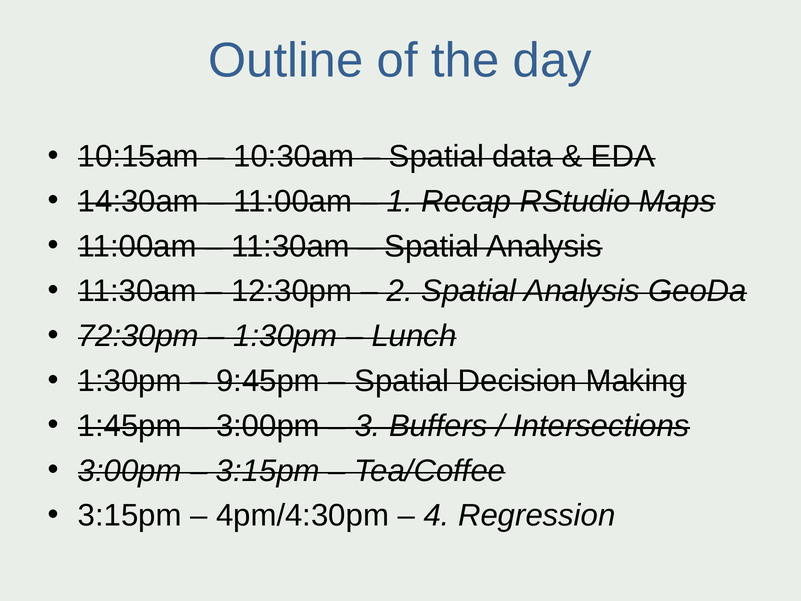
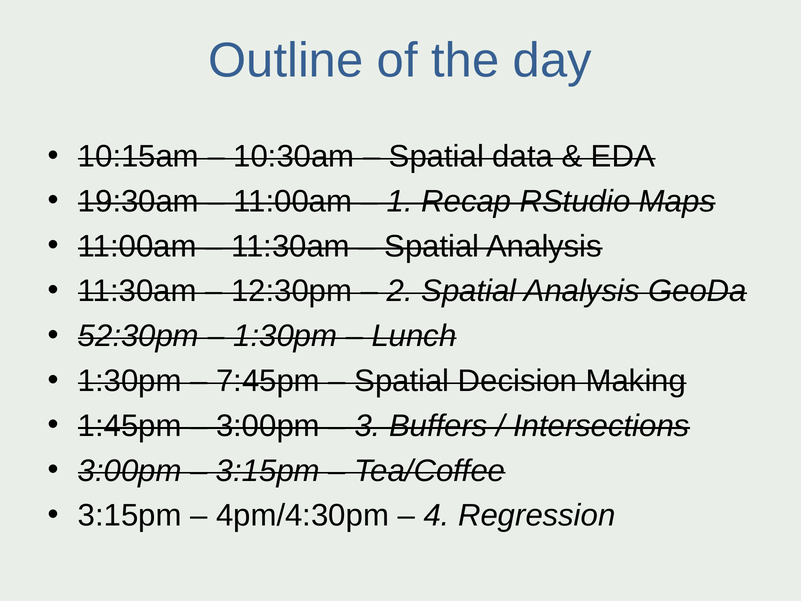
14:30am: 14:30am -> 19:30am
72:30pm: 72:30pm -> 52:30pm
9:45pm: 9:45pm -> 7:45pm
